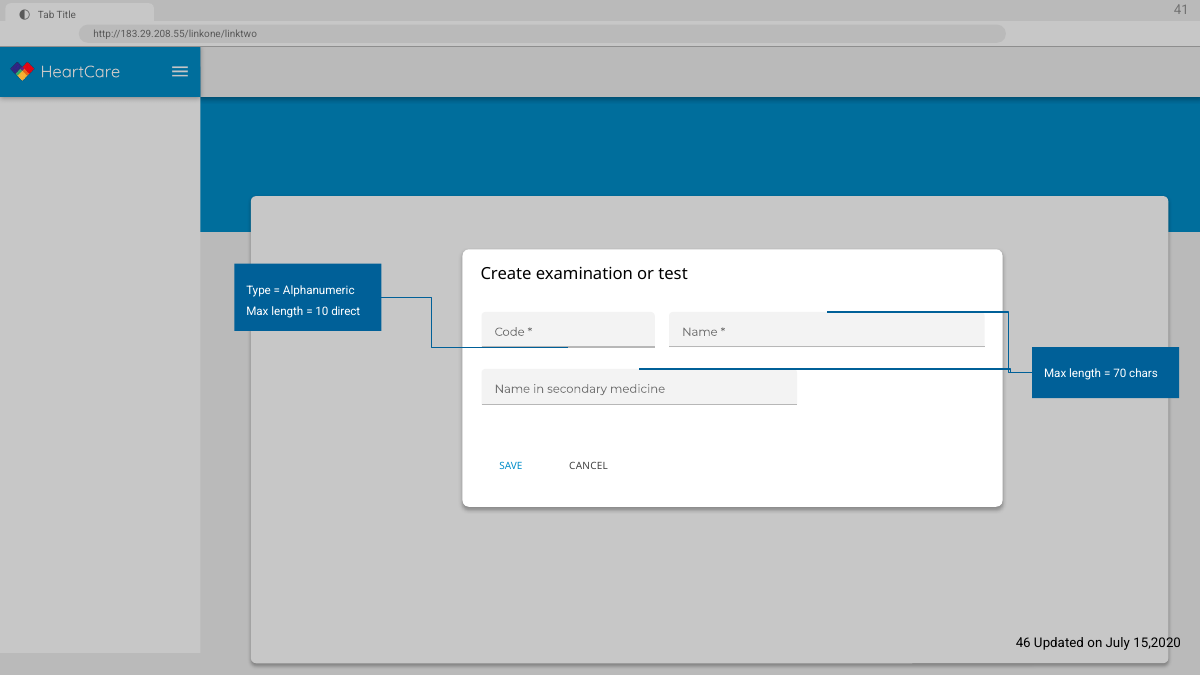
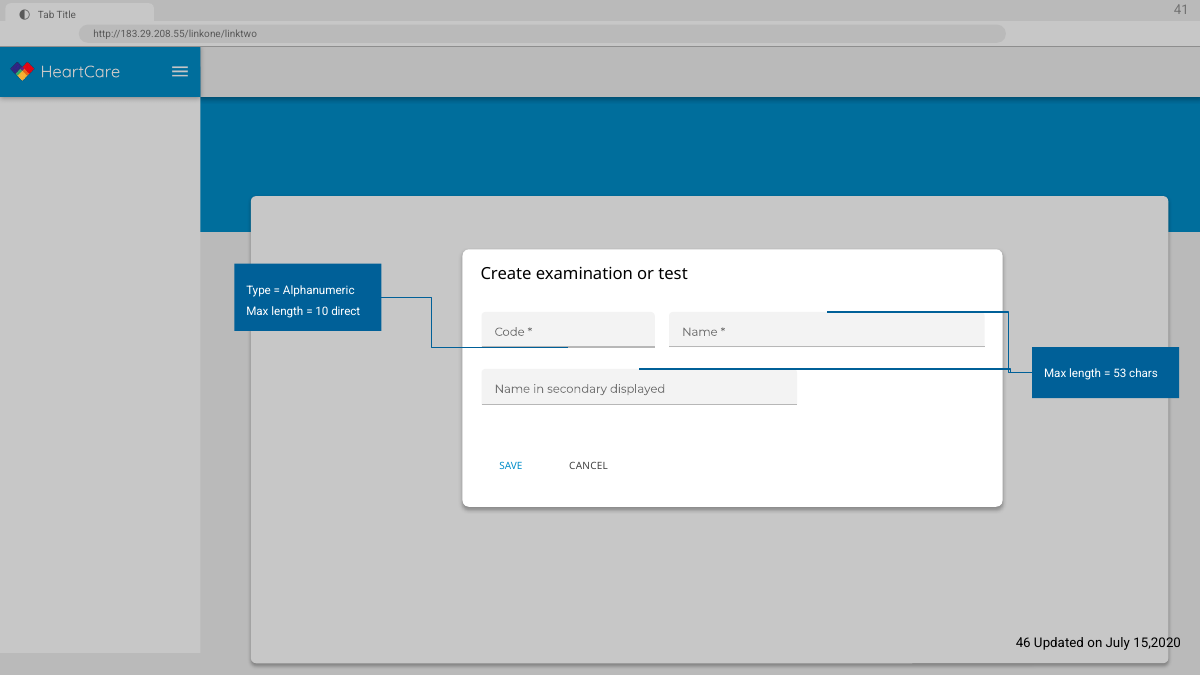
70: 70 -> 53
medicine: medicine -> displayed
